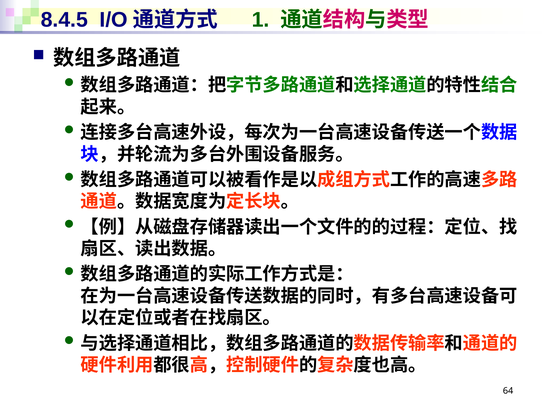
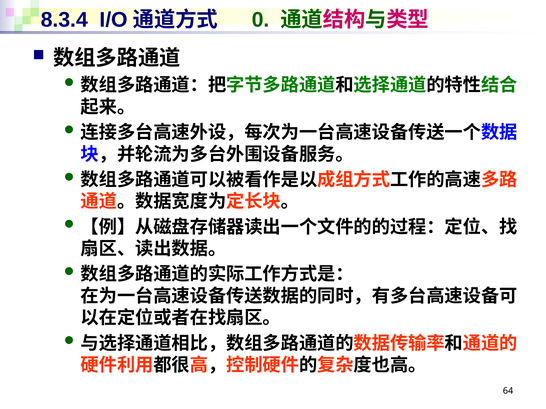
8.4.5: 8.4.5 -> 8.3.4
1: 1 -> 0
